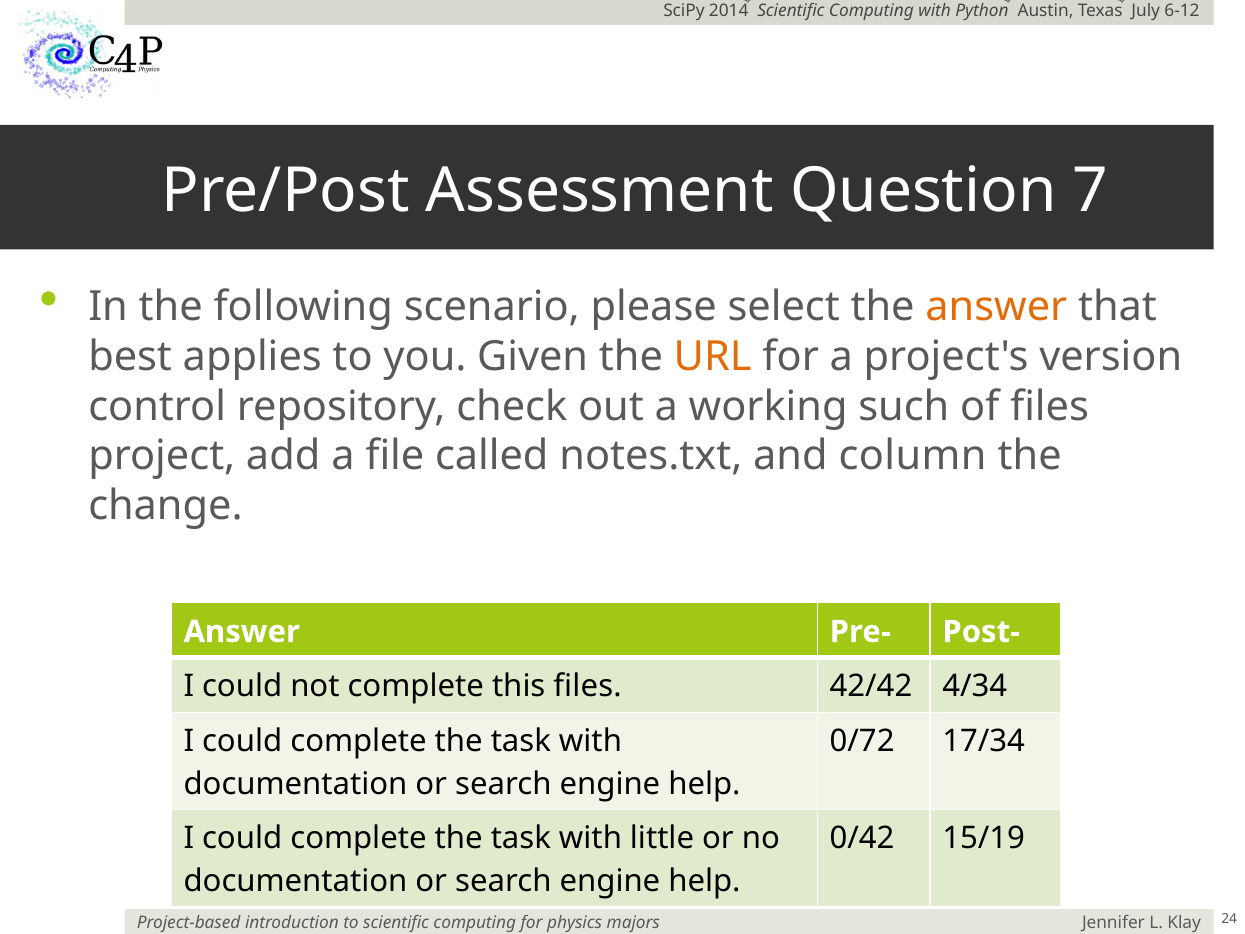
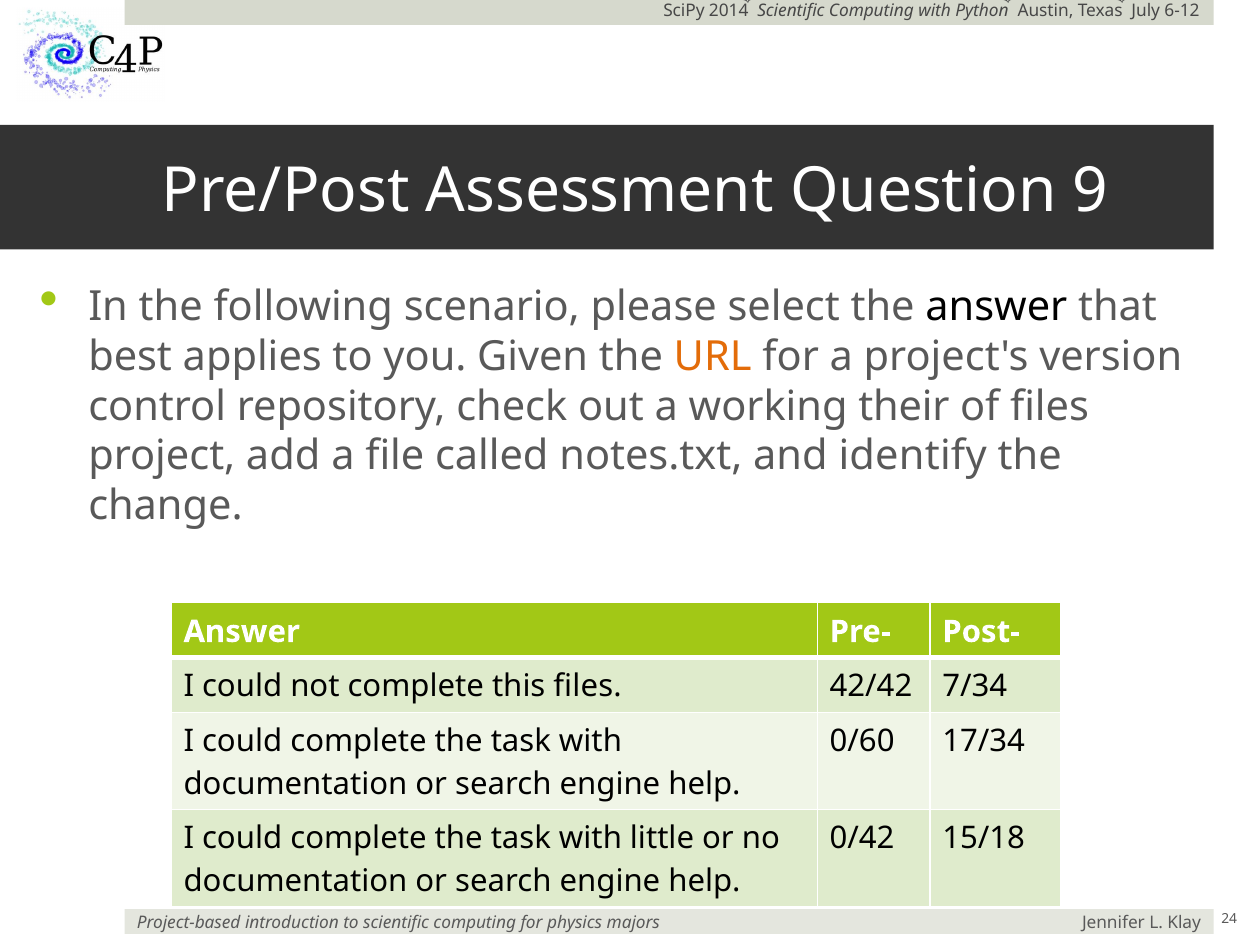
7: 7 -> 9
answer at (996, 307) colour: orange -> black
such: such -> their
column: column -> identify
4/34: 4/34 -> 7/34
0/72: 0/72 -> 0/60
15/19: 15/19 -> 15/18
